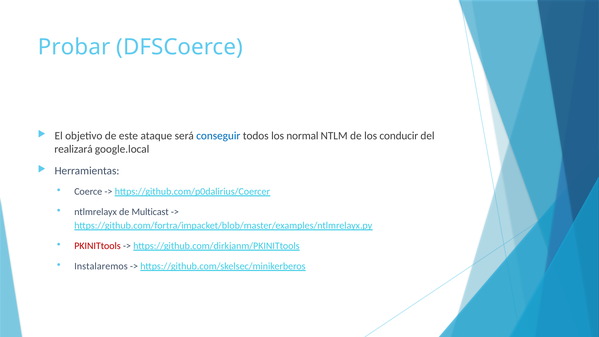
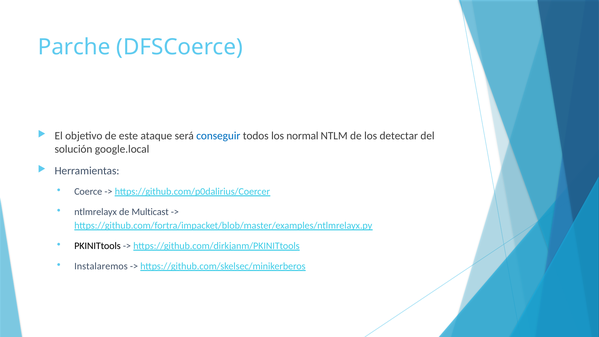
Probar: Probar -> Parche
conducir: conducir -> detectar
realizará: realizará -> solución
PKINITtools colour: red -> black
